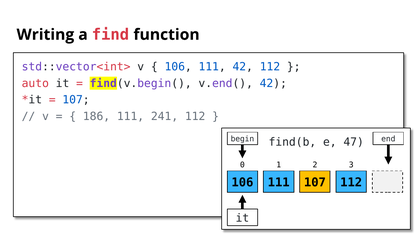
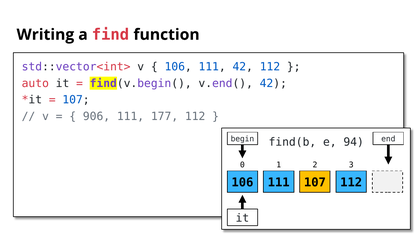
186: 186 -> 906
241: 241 -> 177
47: 47 -> 94
